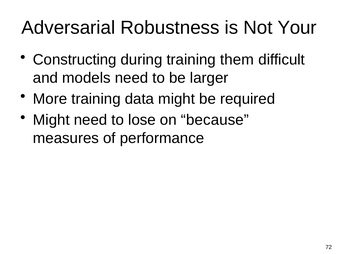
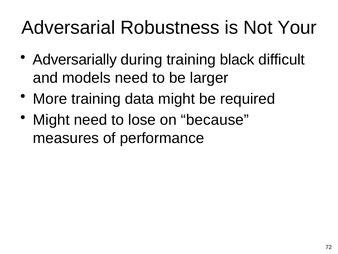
Constructing: Constructing -> Adversarially
them: them -> black
